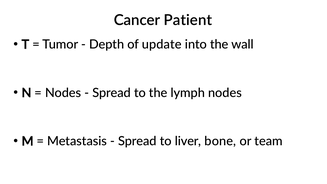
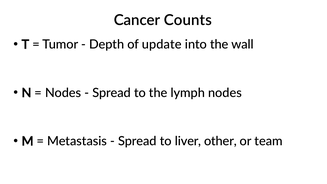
Patient: Patient -> Counts
bone: bone -> other
